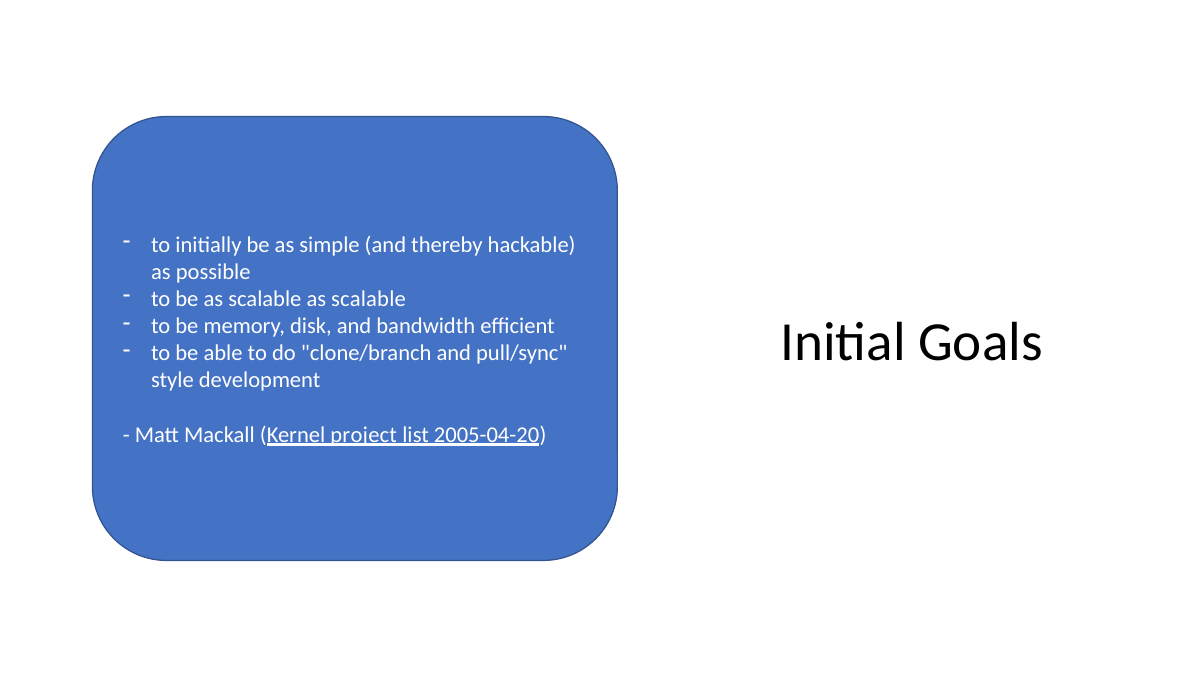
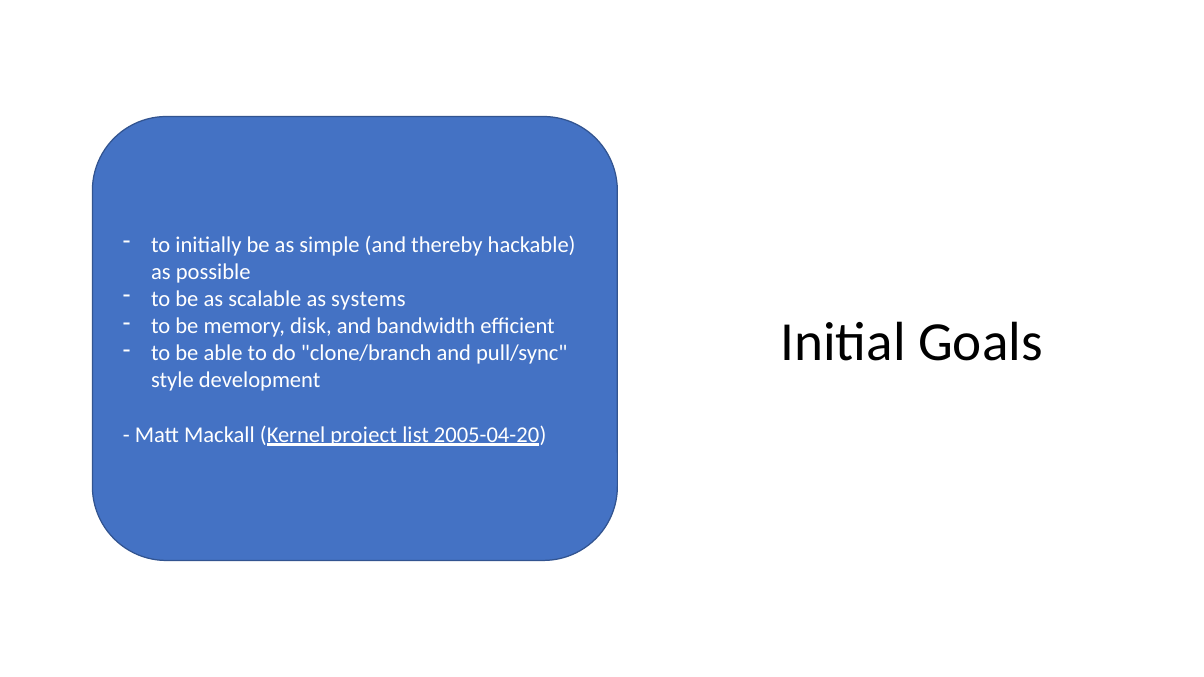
scalable as scalable: scalable -> systems
